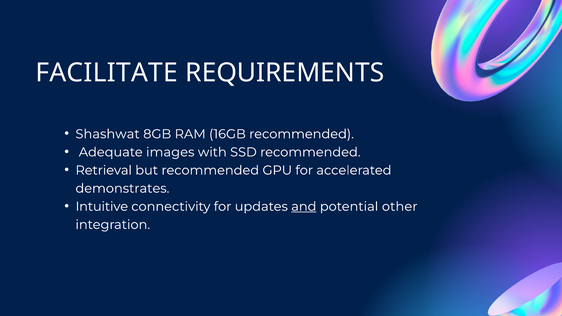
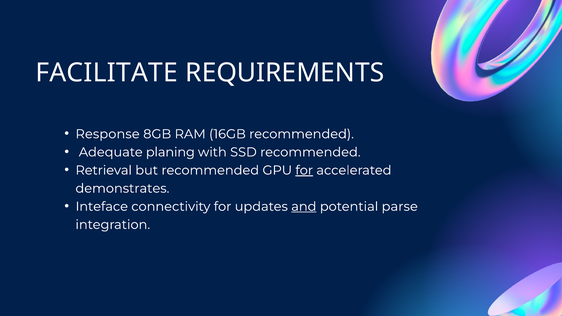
Shashwat: Shashwat -> Response
images: images -> planing
for at (304, 170) underline: none -> present
Intuitive: Intuitive -> Inteface
other: other -> parse
